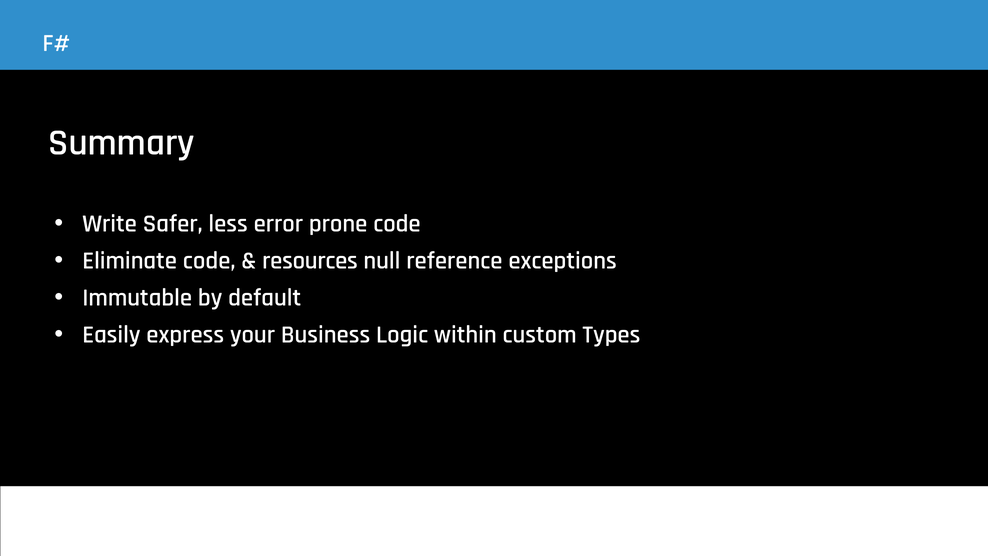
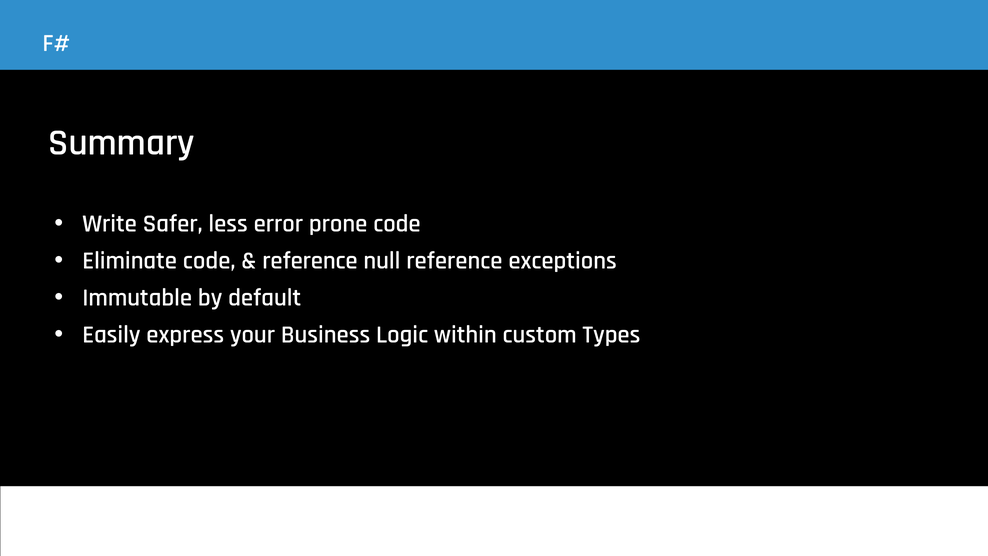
resources at (310, 261): resources -> reference
